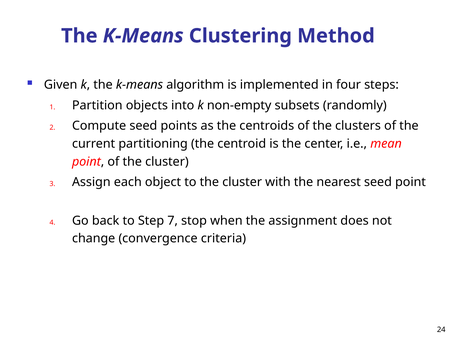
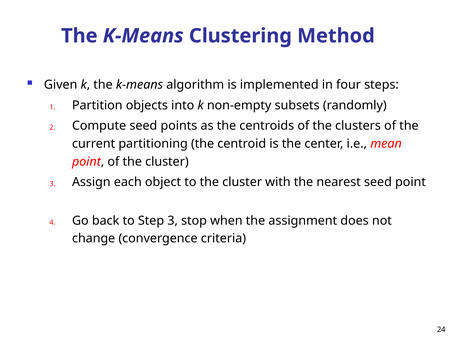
Step 7: 7 -> 3
